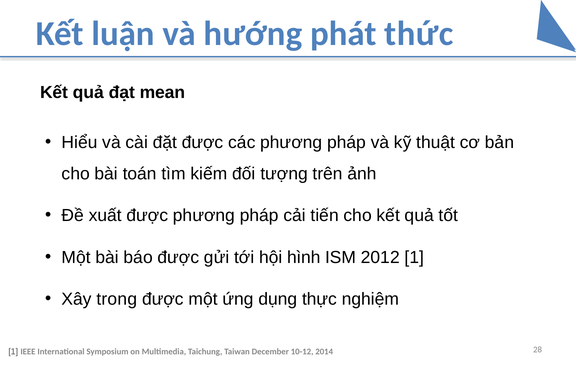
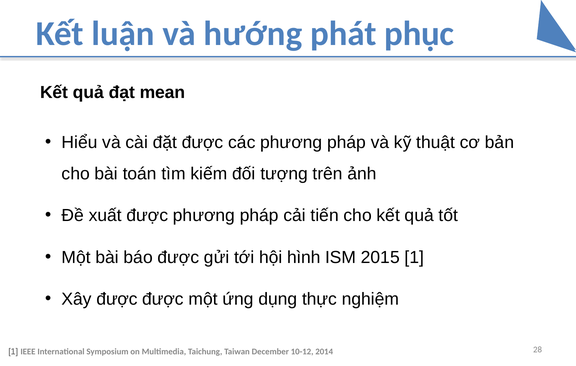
thức: thức -> phục
2012: 2012 -> 2015
Xây trong: trong -> được
